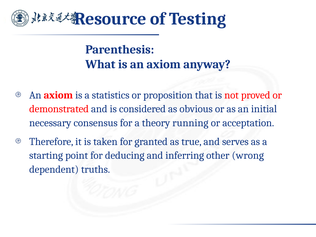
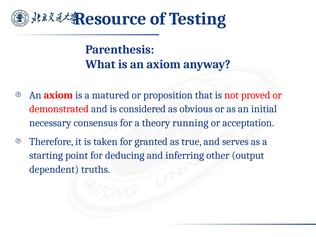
statistics: statistics -> matured
wrong: wrong -> output
